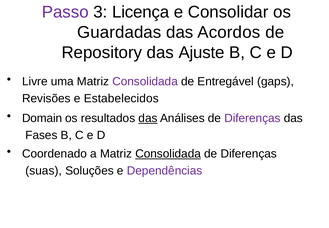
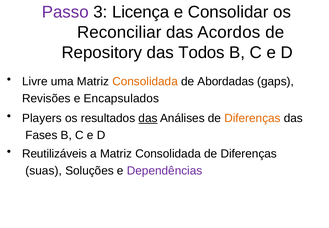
Guardadas: Guardadas -> Reconciliar
Ajuste: Ajuste -> Todos
Consolidada at (145, 81) colour: purple -> orange
Entregável: Entregável -> Abordadas
Estabelecidos: Estabelecidos -> Encapsulados
Domain: Domain -> Players
Diferenças at (252, 118) colour: purple -> orange
Coordenado: Coordenado -> Reutilizáveis
Consolidada at (168, 154) underline: present -> none
